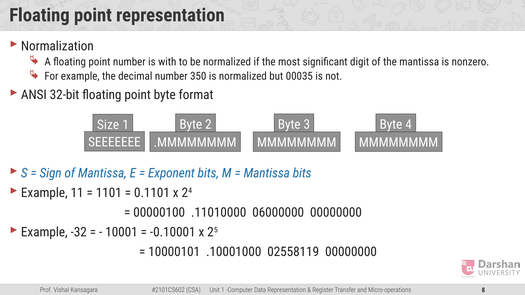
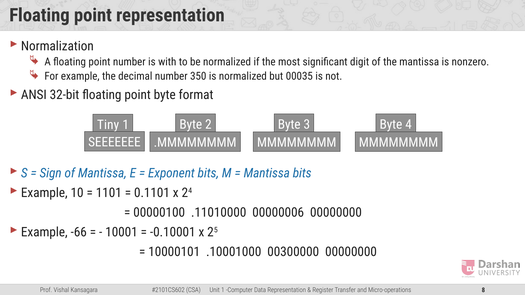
Size: Size -> Tiny
11: 11 -> 10
06000000: 06000000 -> 00000006
-32: -32 -> -66
02558119: 02558119 -> 00300000
